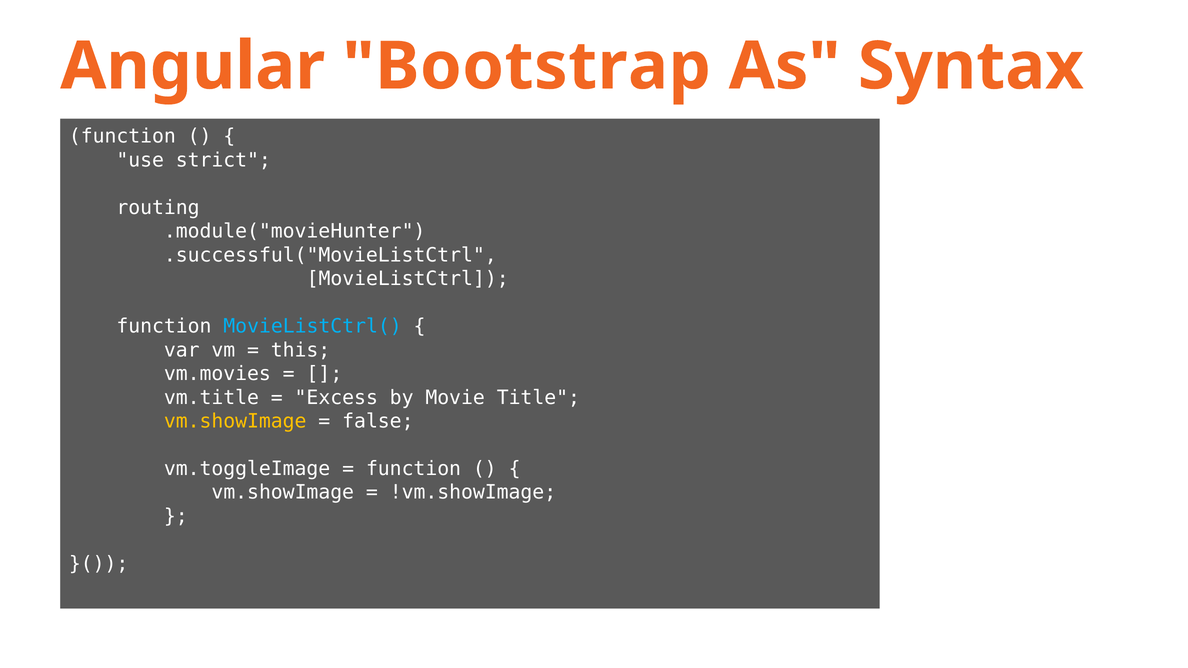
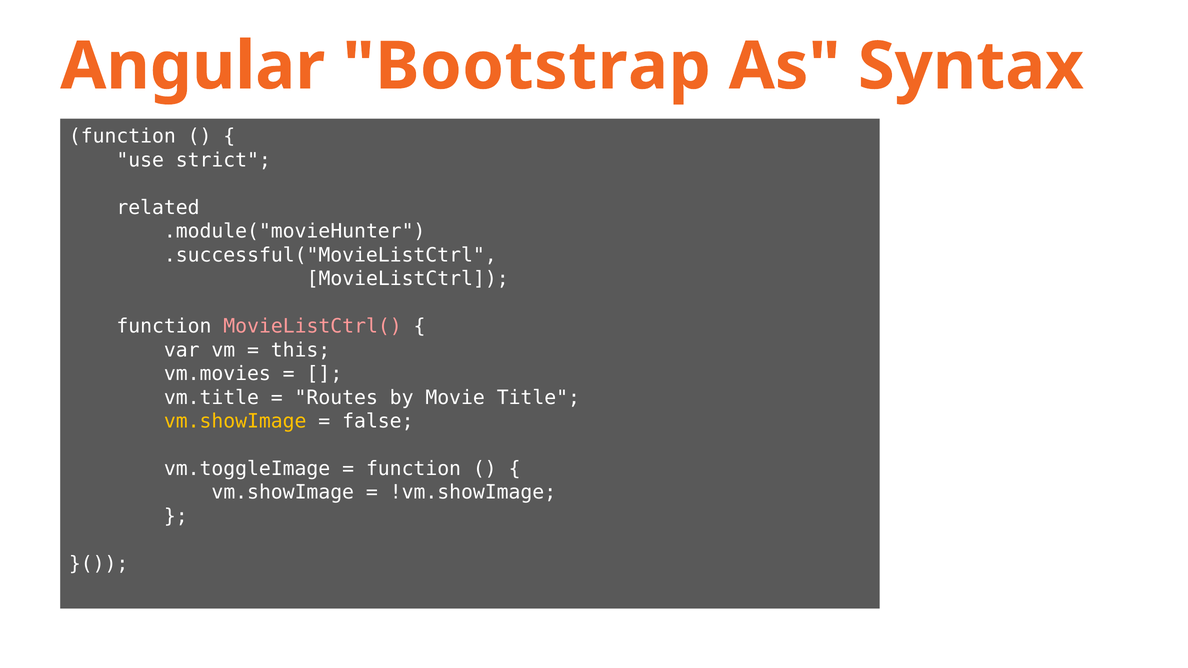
routing: routing -> related
MovieListCtrl( colour: light blue -> pink
Excess: Excess -> Routes
